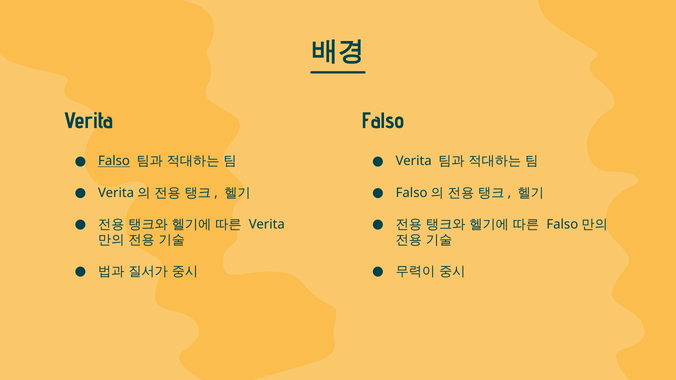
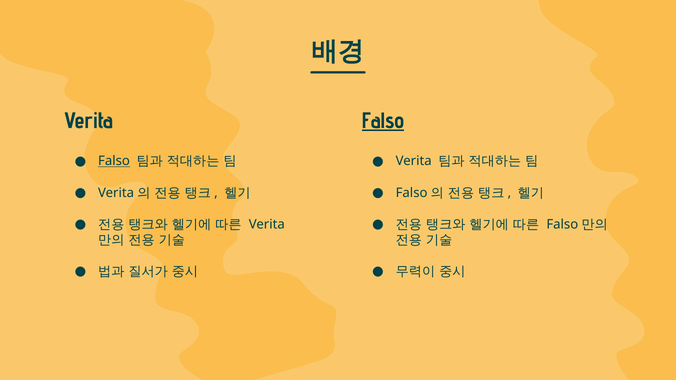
Falso at (383, 121) underline: none -> present
